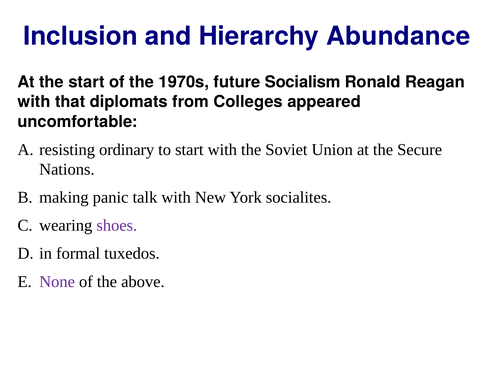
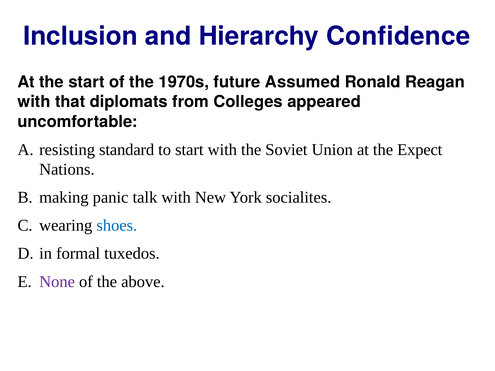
Abundance: Abundance -> Confidence
Socialism: Socialism -> Assumed
ordinary: ordinary -> standard
Secure: Secure -> Expect
shoes colour: purple -> blue
